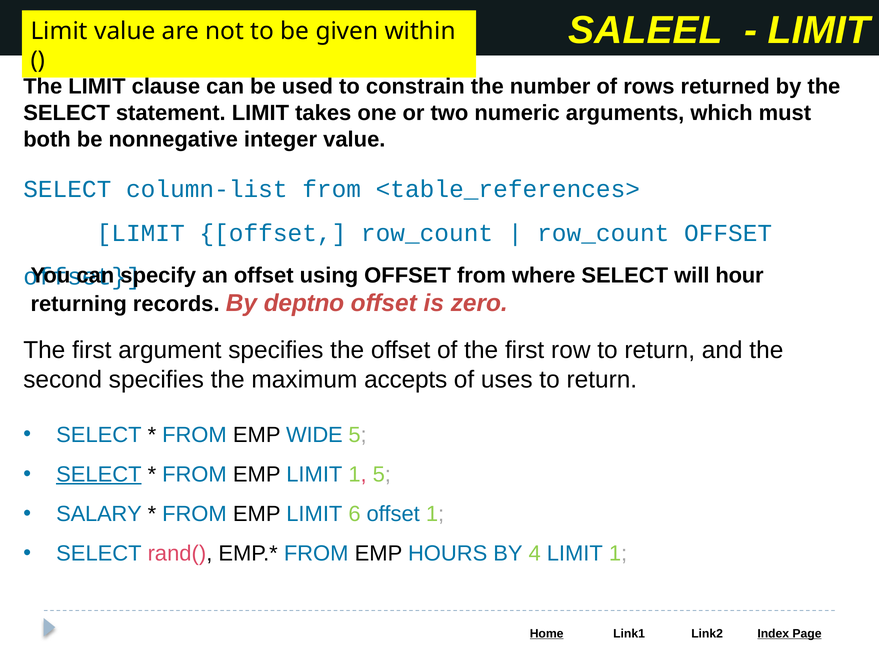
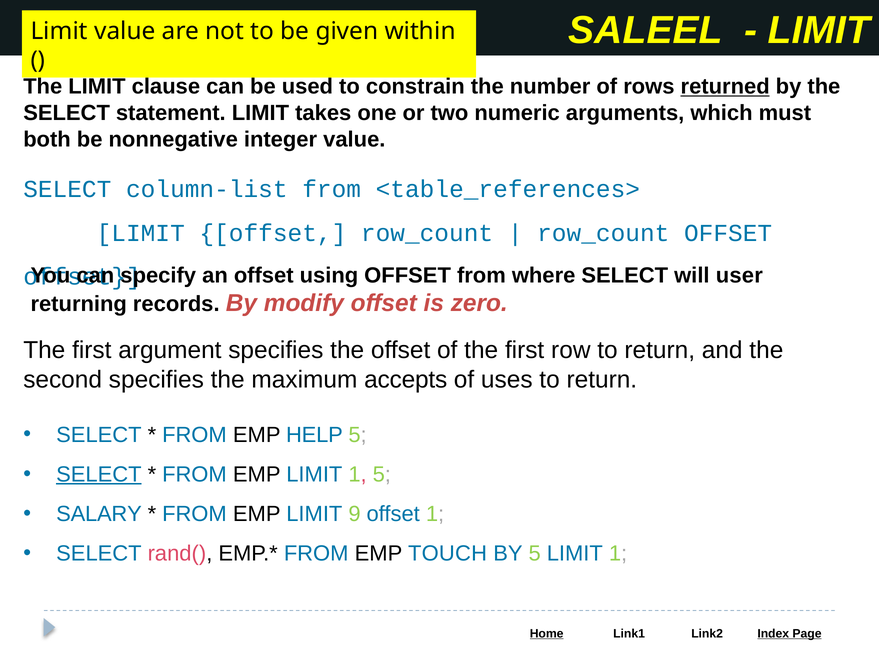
returned underline: none -> present
hour: hour -> user
deptno: deptno -> modify
WIDE: WIDE -> HELP
6: 6 -> 9
HOURS: HOURS -> TOUCH
BY 4: 4 -> 5
